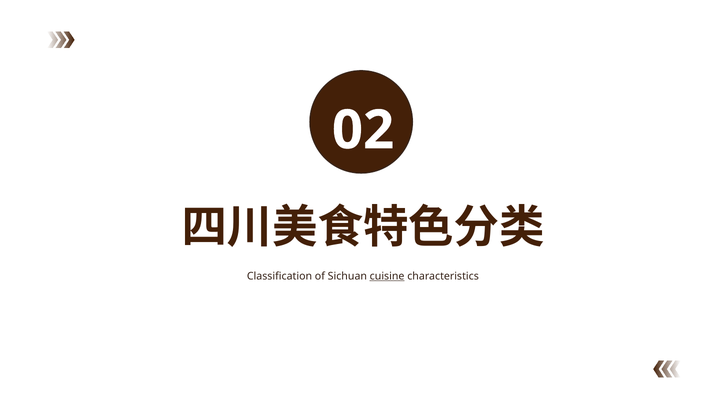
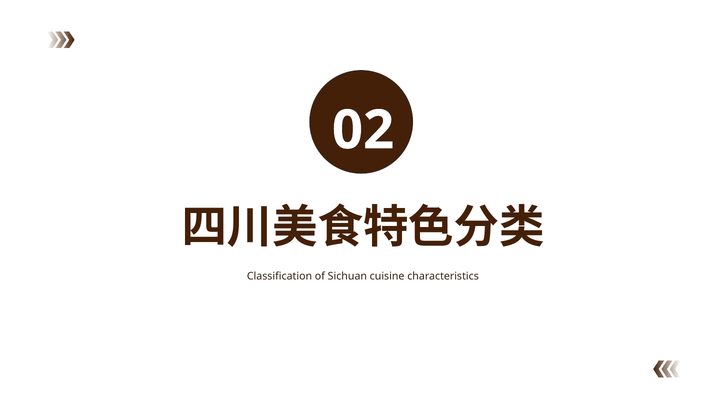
cuisine underline: present -> none
